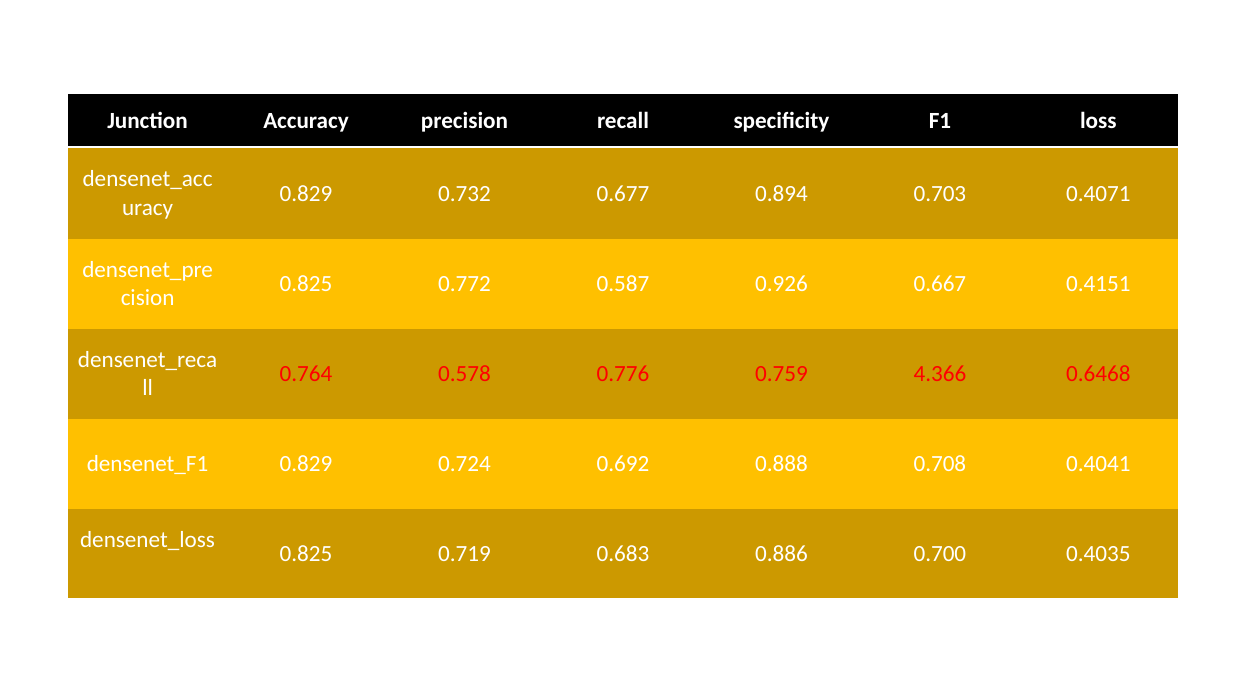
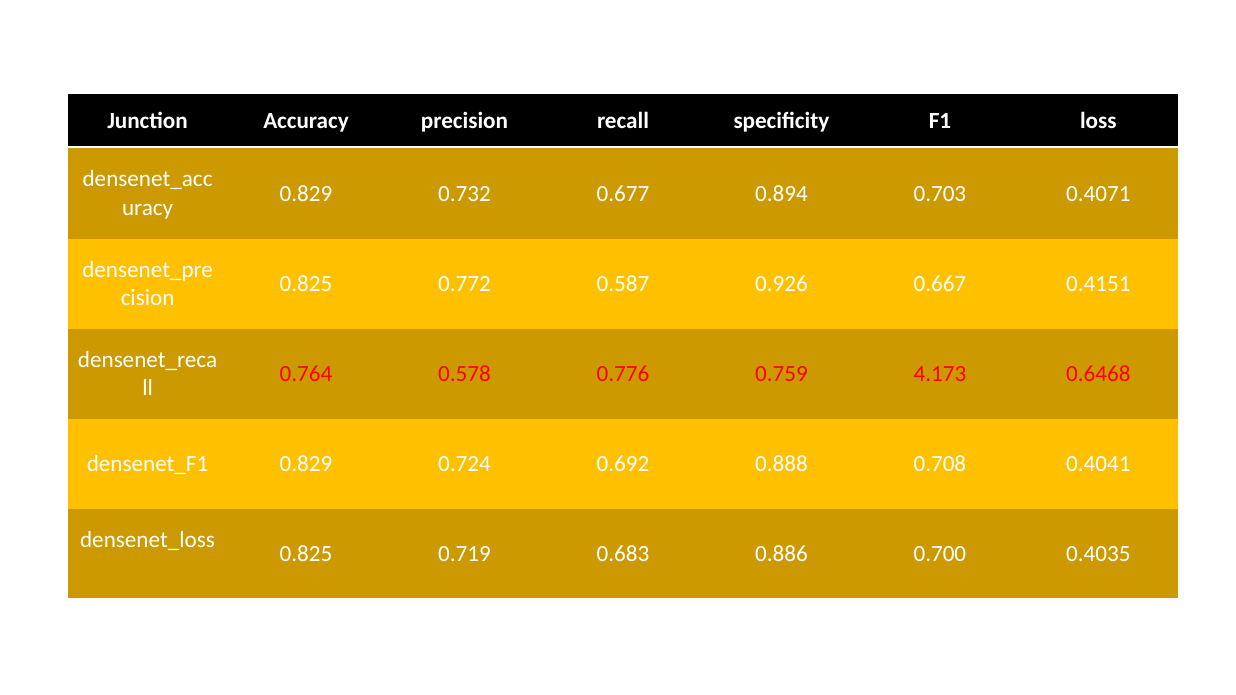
4.366: 4.366 -> 4.173
